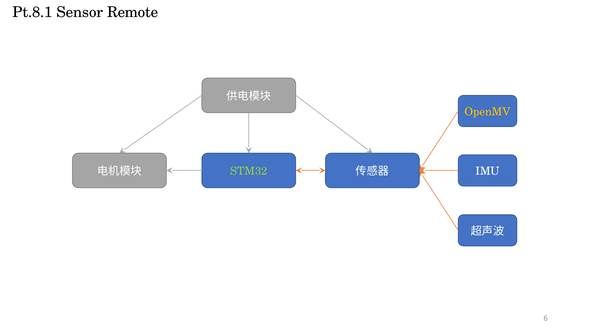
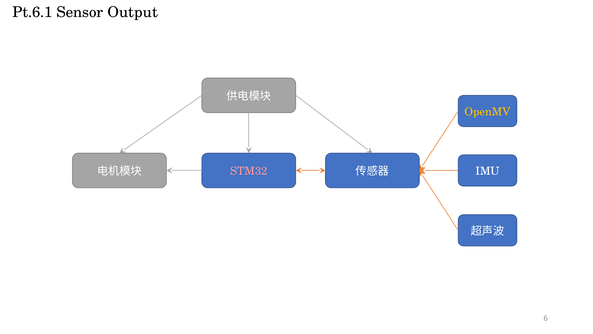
Pt.8.1: Pt.8.1 -> Pt.6.1
Remote: Remote -> Output
STM32 colour: light green -> pink
